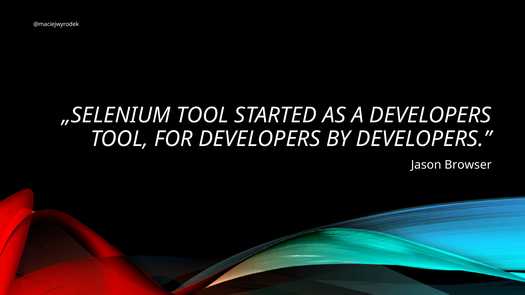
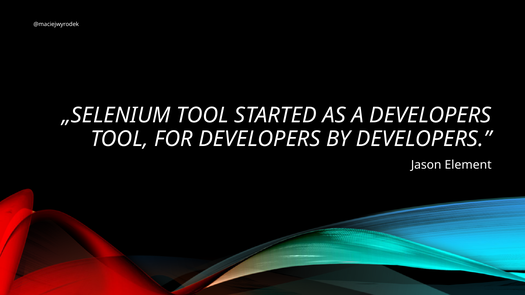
Browser: Browser -> Element
